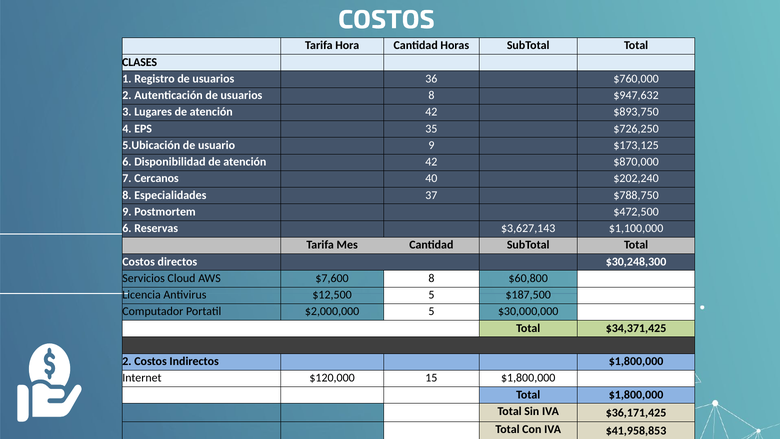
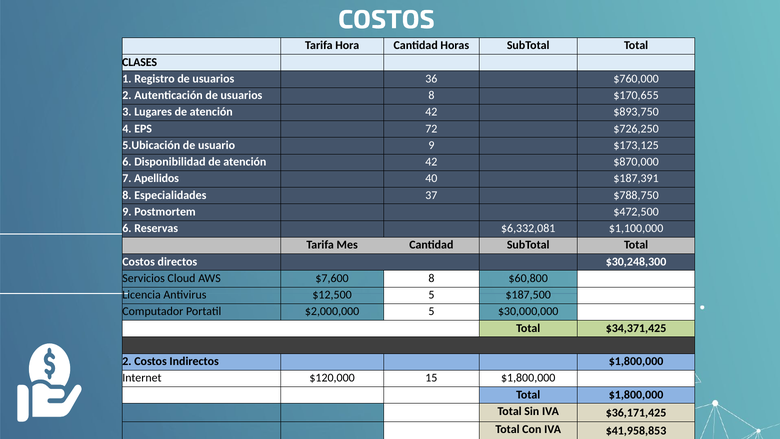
$947,632: $947,632 -> $170,655
35: 35 -> 72
Cercanos: Cercanos -> Apellidos
$202,240: $202,240 -> $187,391
$3,627,143: $3,627,143 -> $6,332,081
